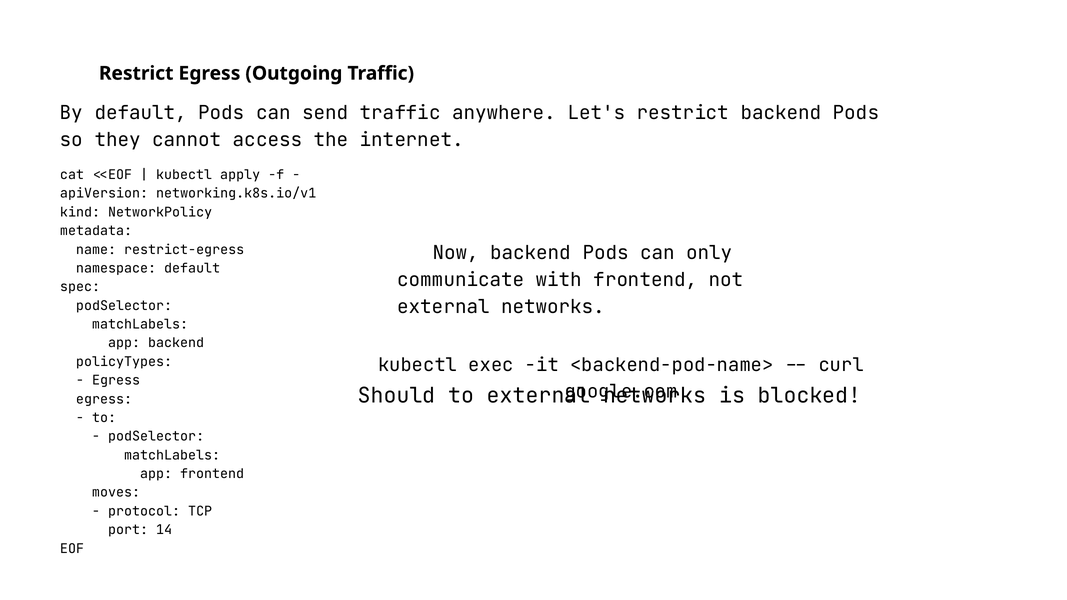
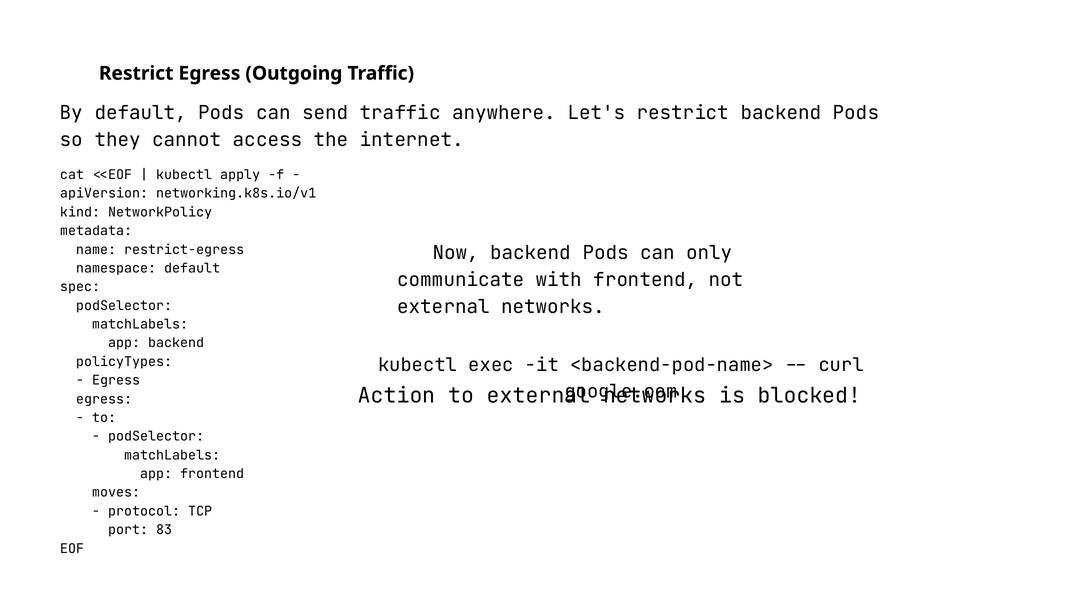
Should: Should -> Action
14: 14 -> 83
